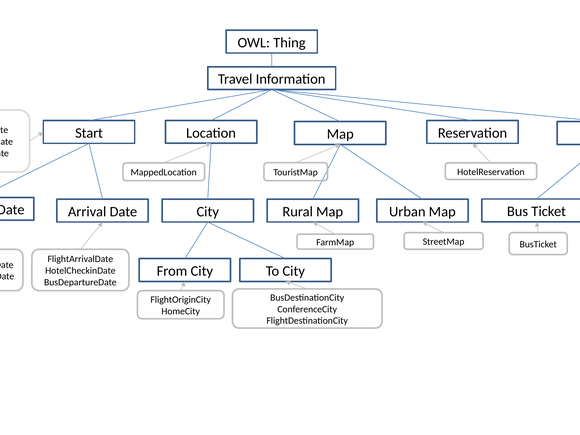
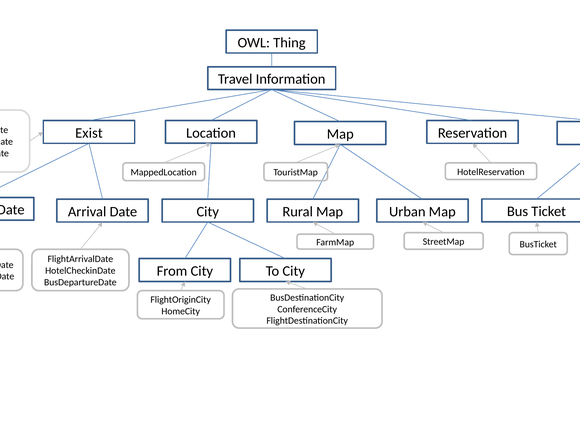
Start: Start -> Exist
